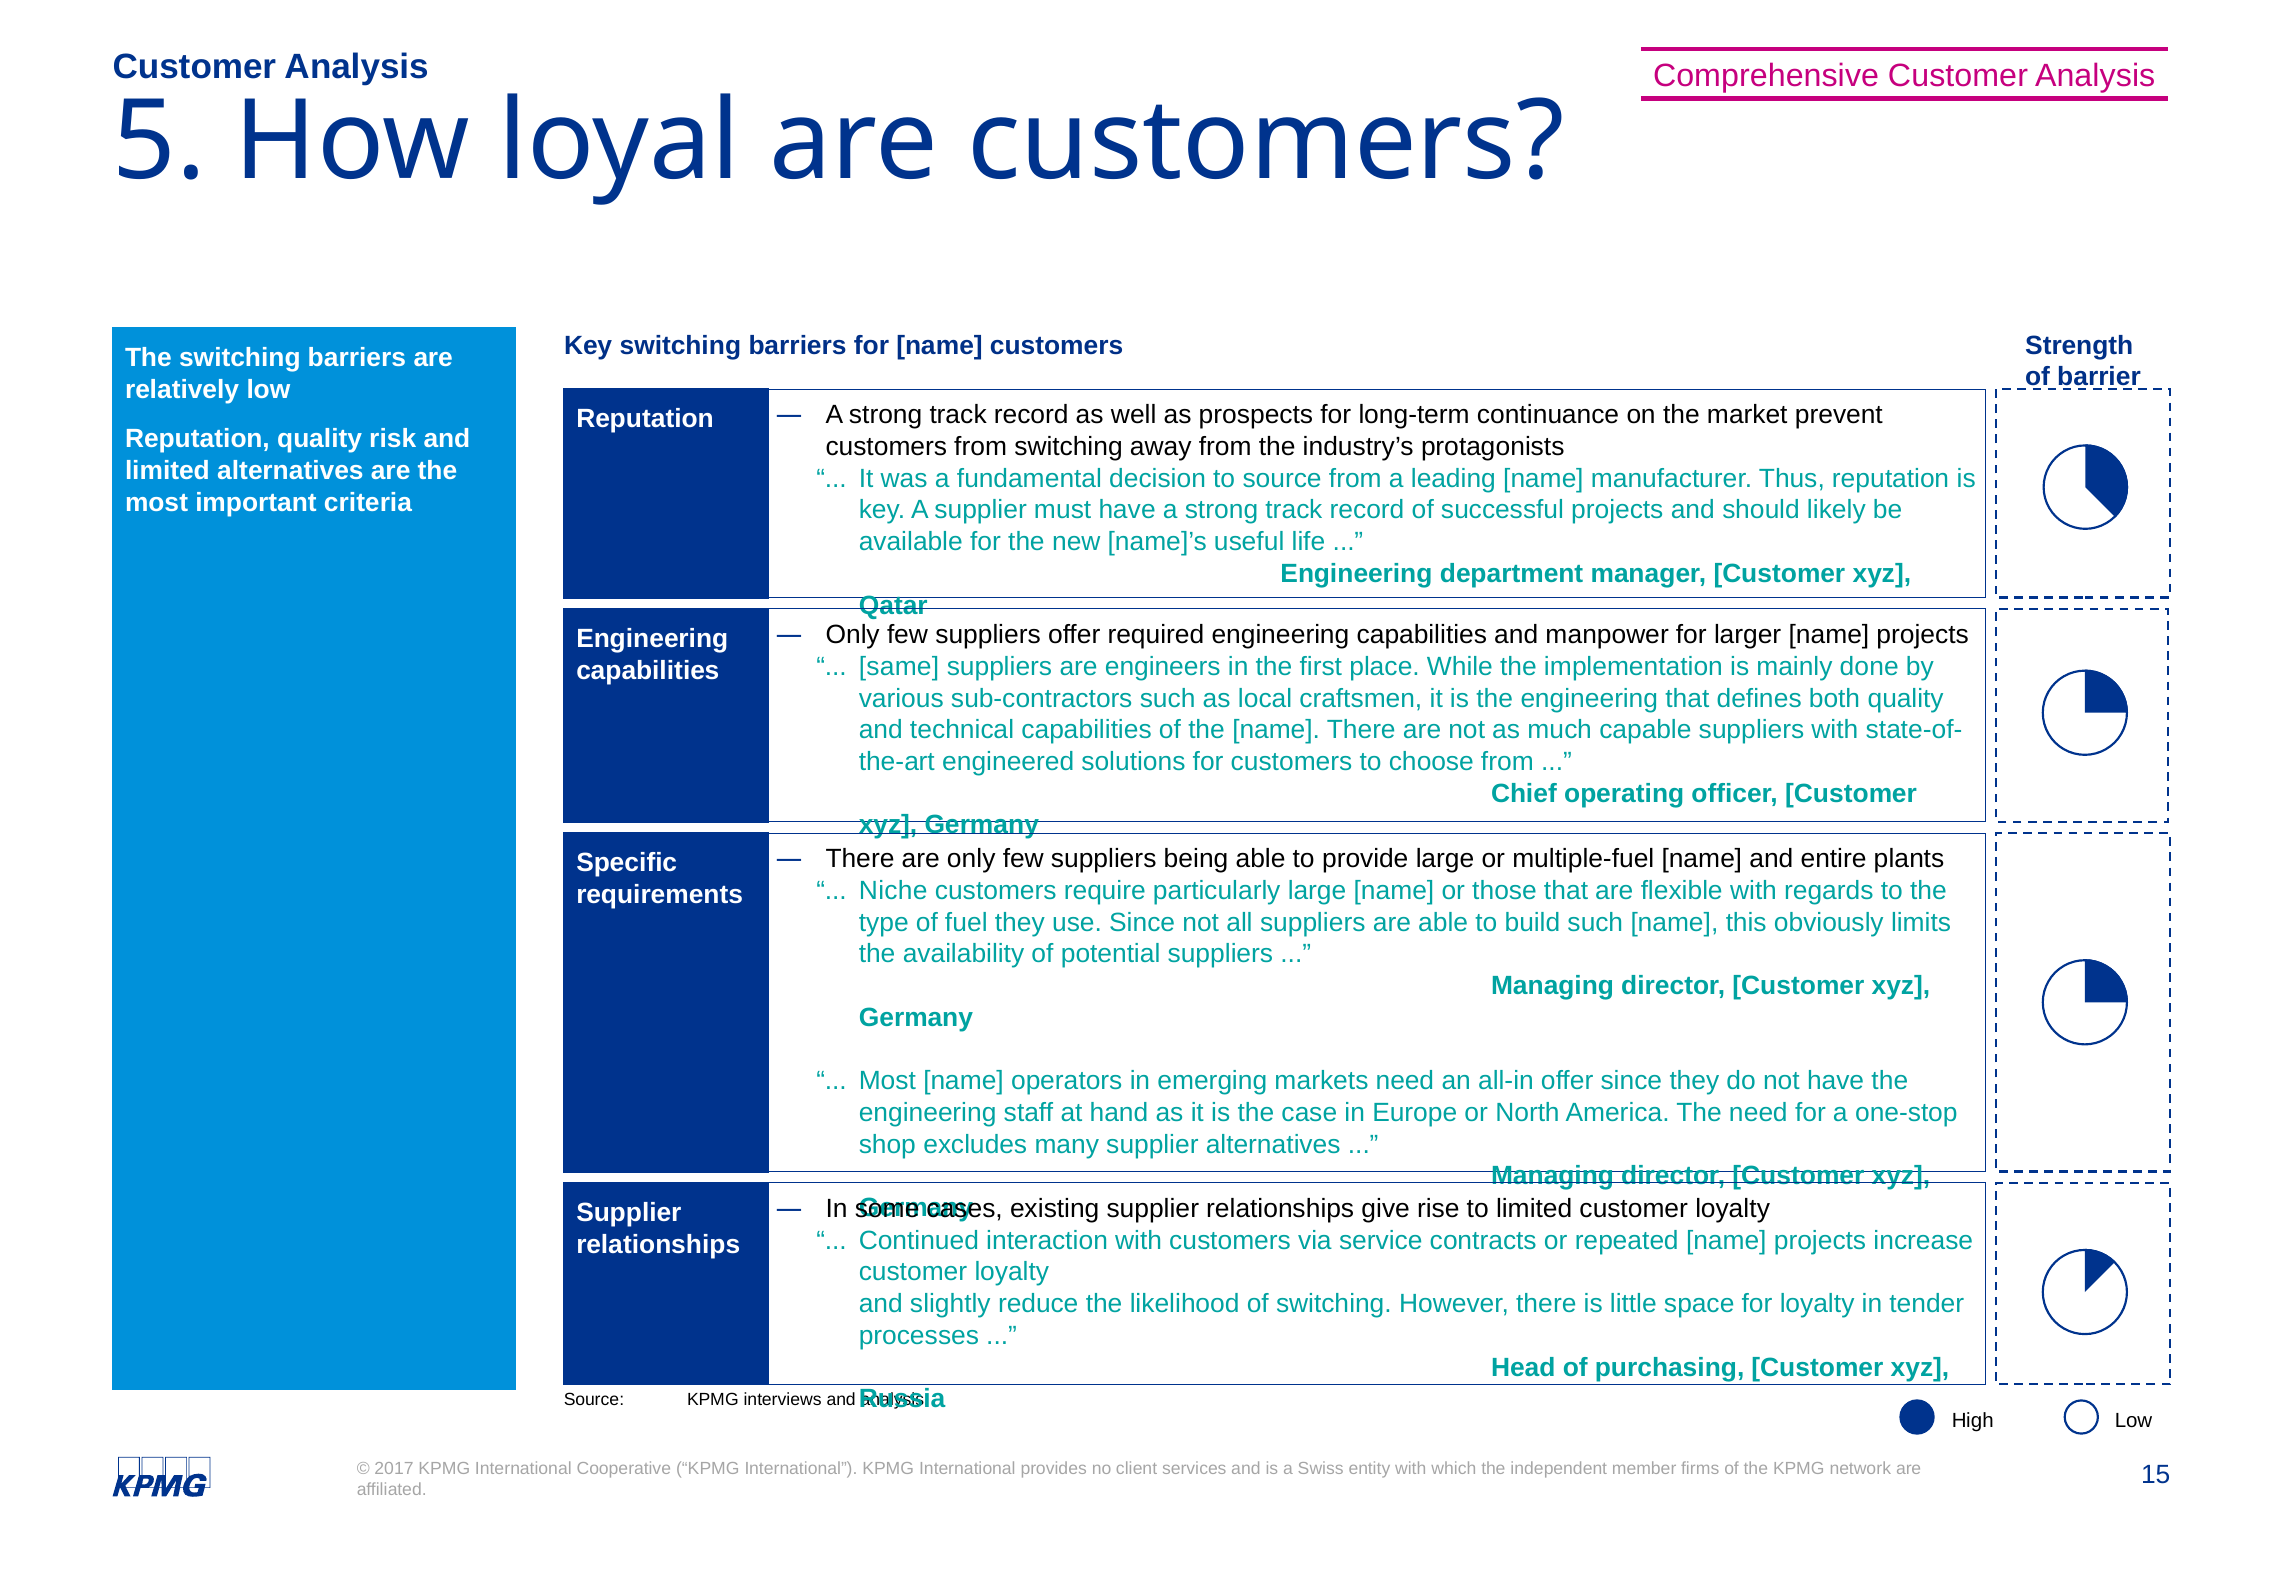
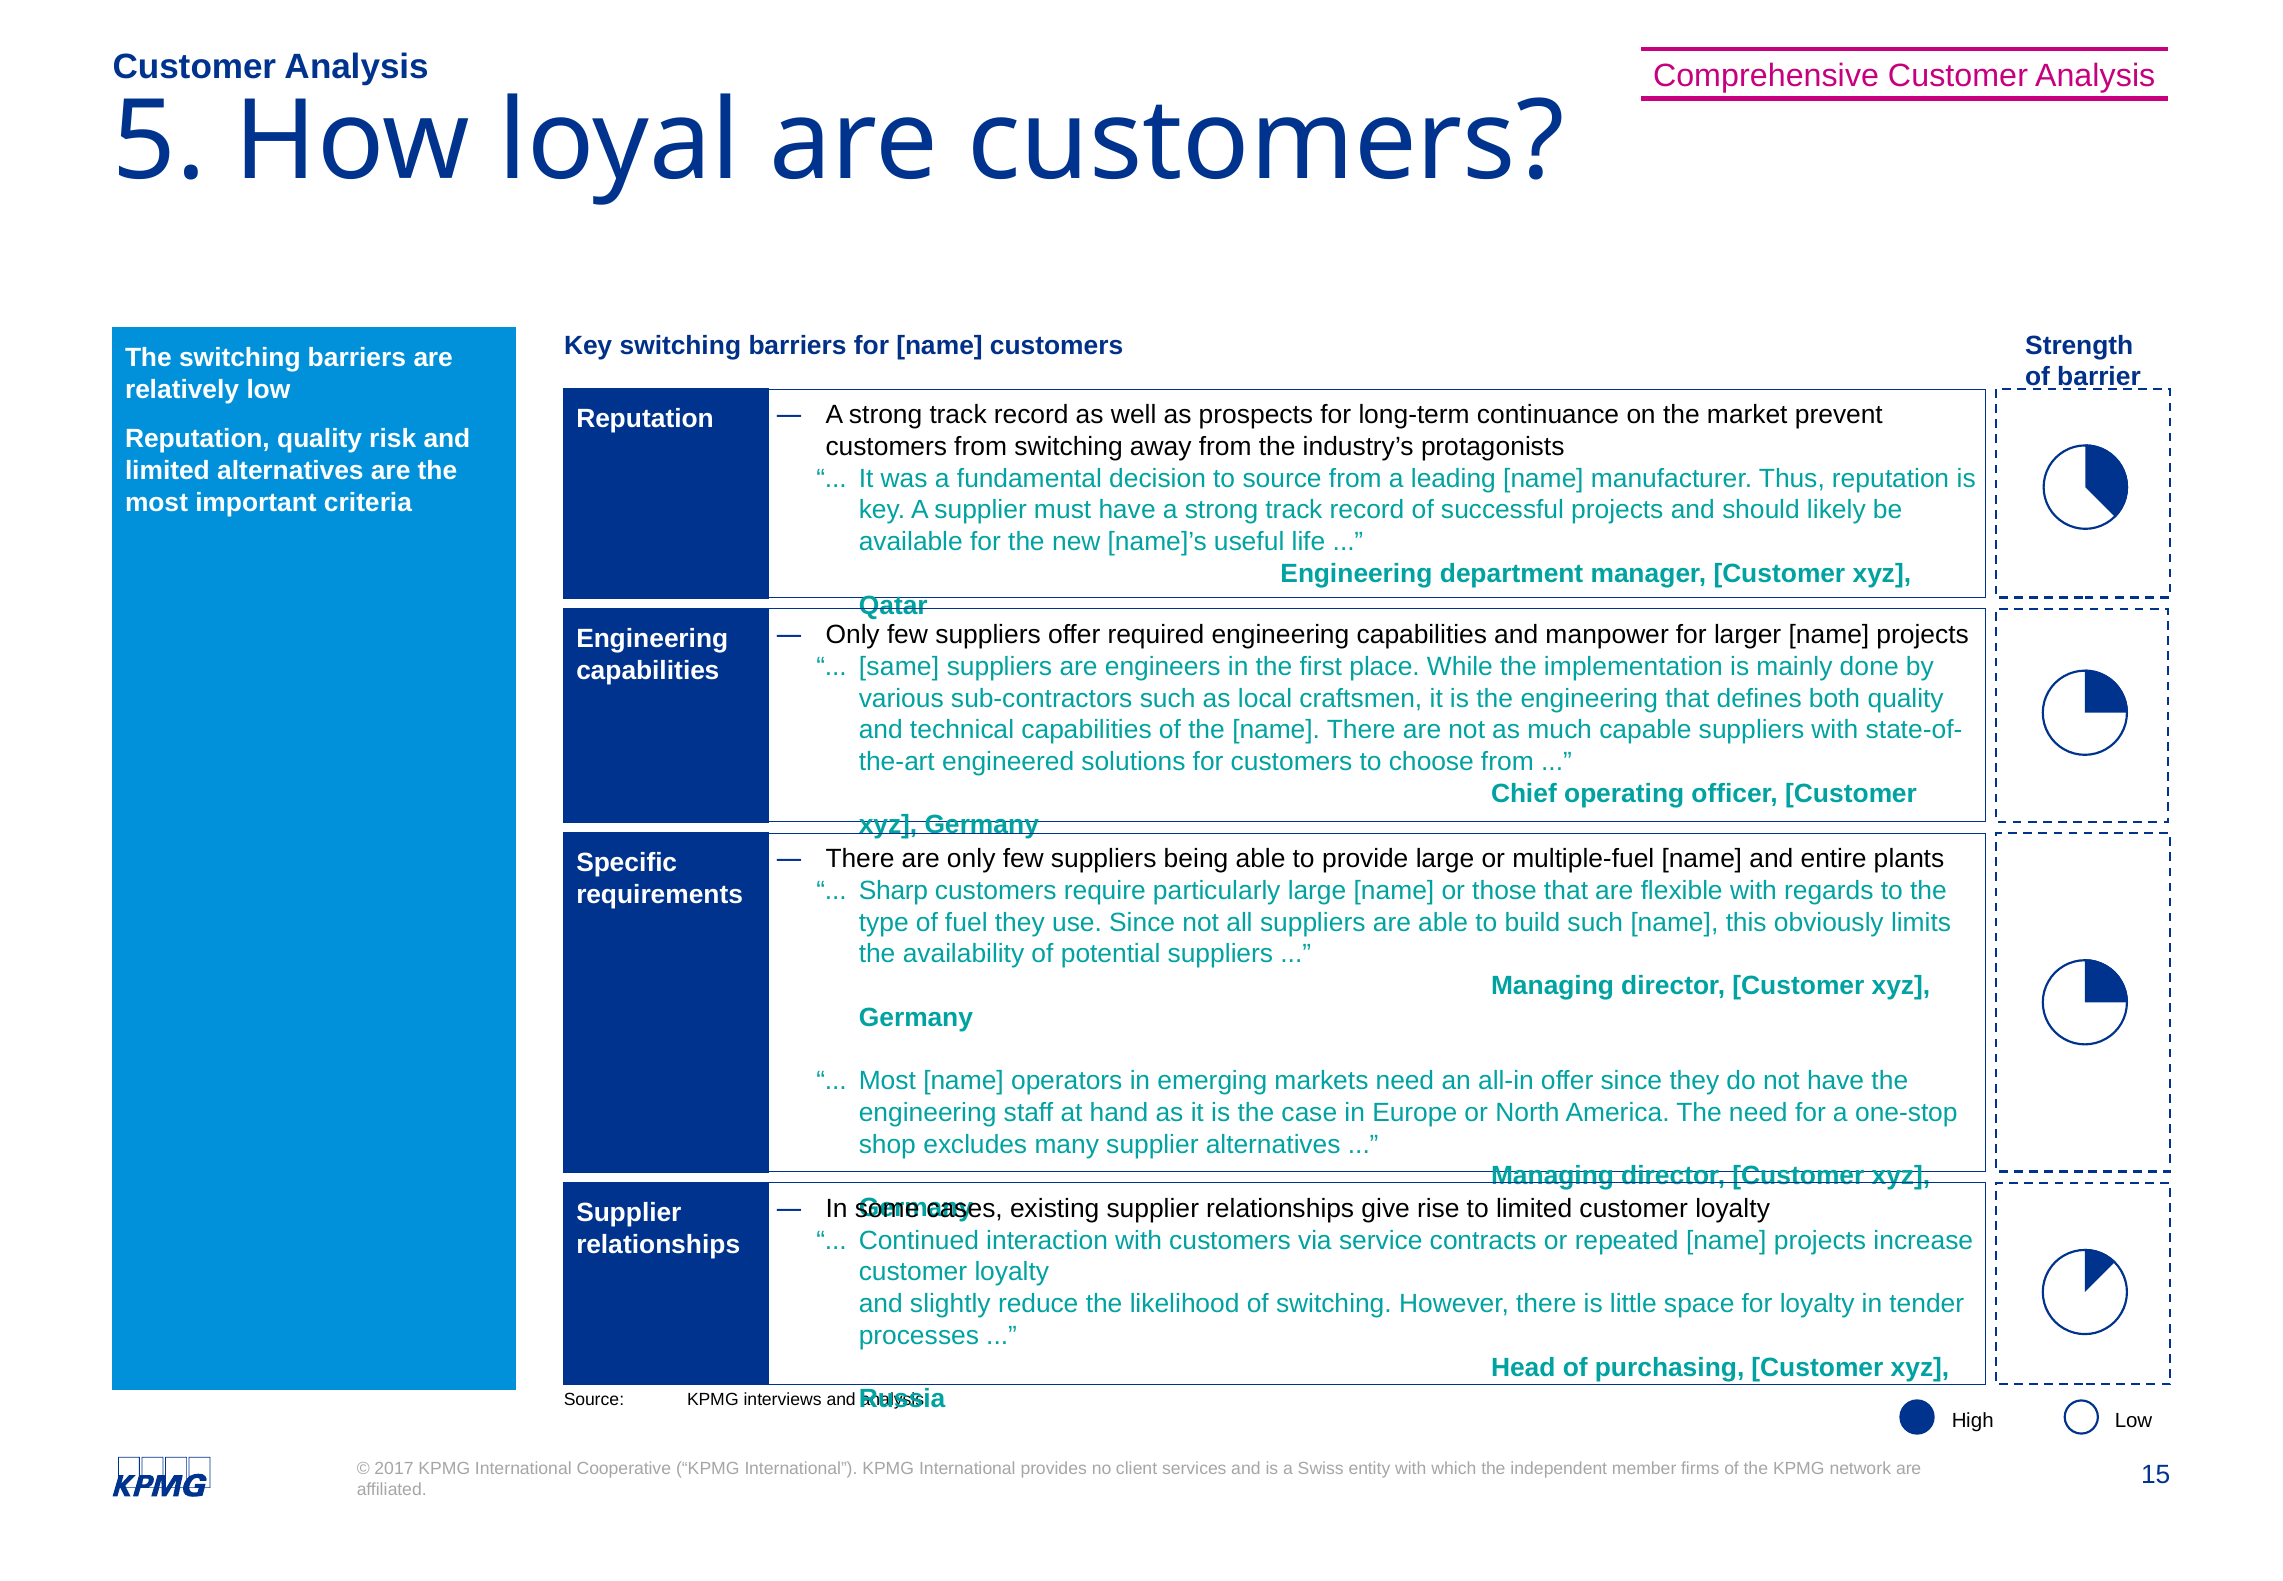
Niche: Niche -> Sharp
